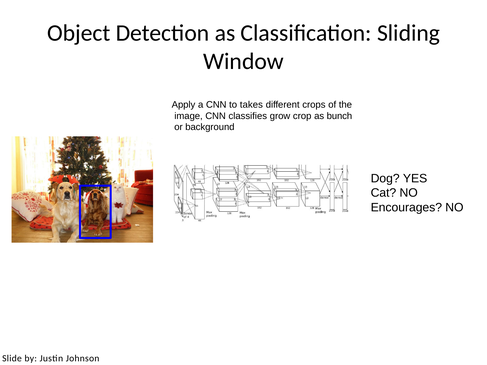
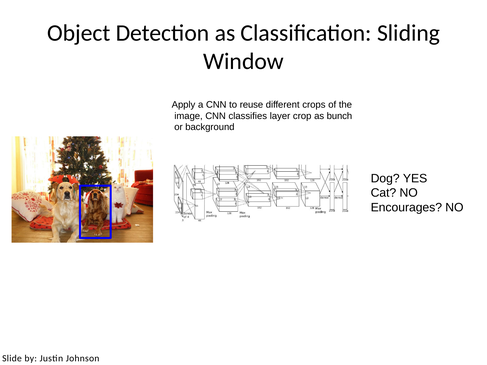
takes: takes -> reuse
grow: grow -> layer
